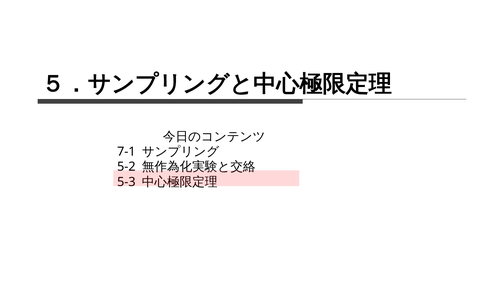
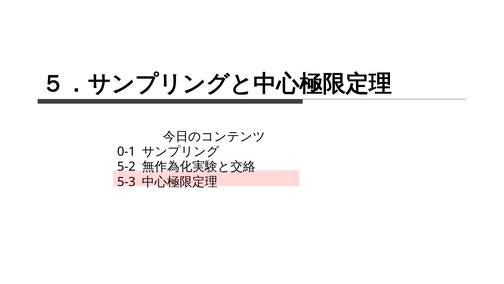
7-1: 7-1 -> 0-1
